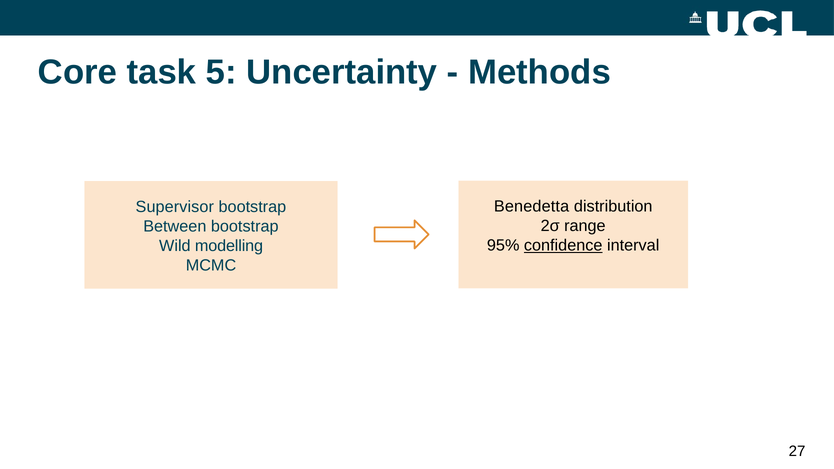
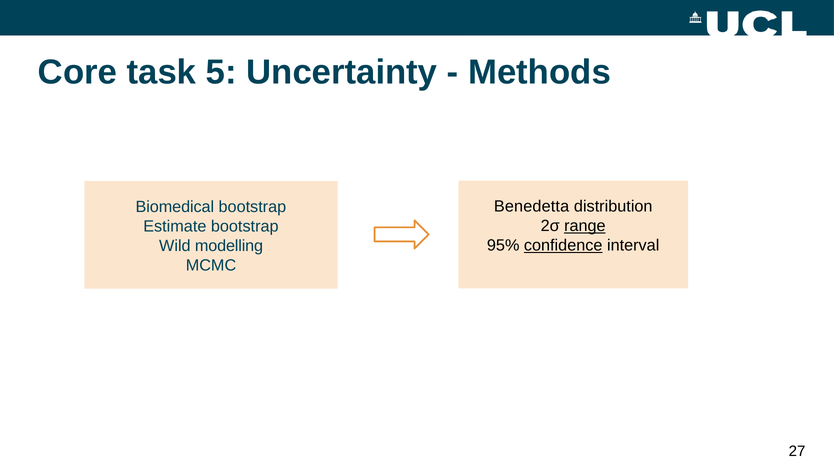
Supervisor: Supervisor -> Biomedical
range underline: none -> present
Between: Between -> Estimate
